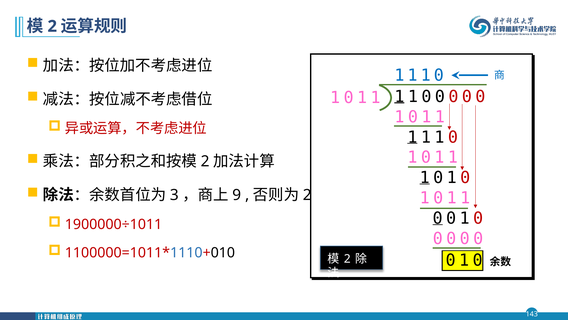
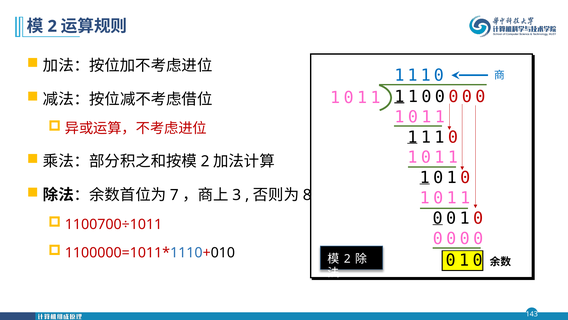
3: 3 -> 7
9: 9 -> 3
2 at (307, 195): 2 -> 8
1900000÷1011: 1900000÷1011 -> 1100700÷1011
